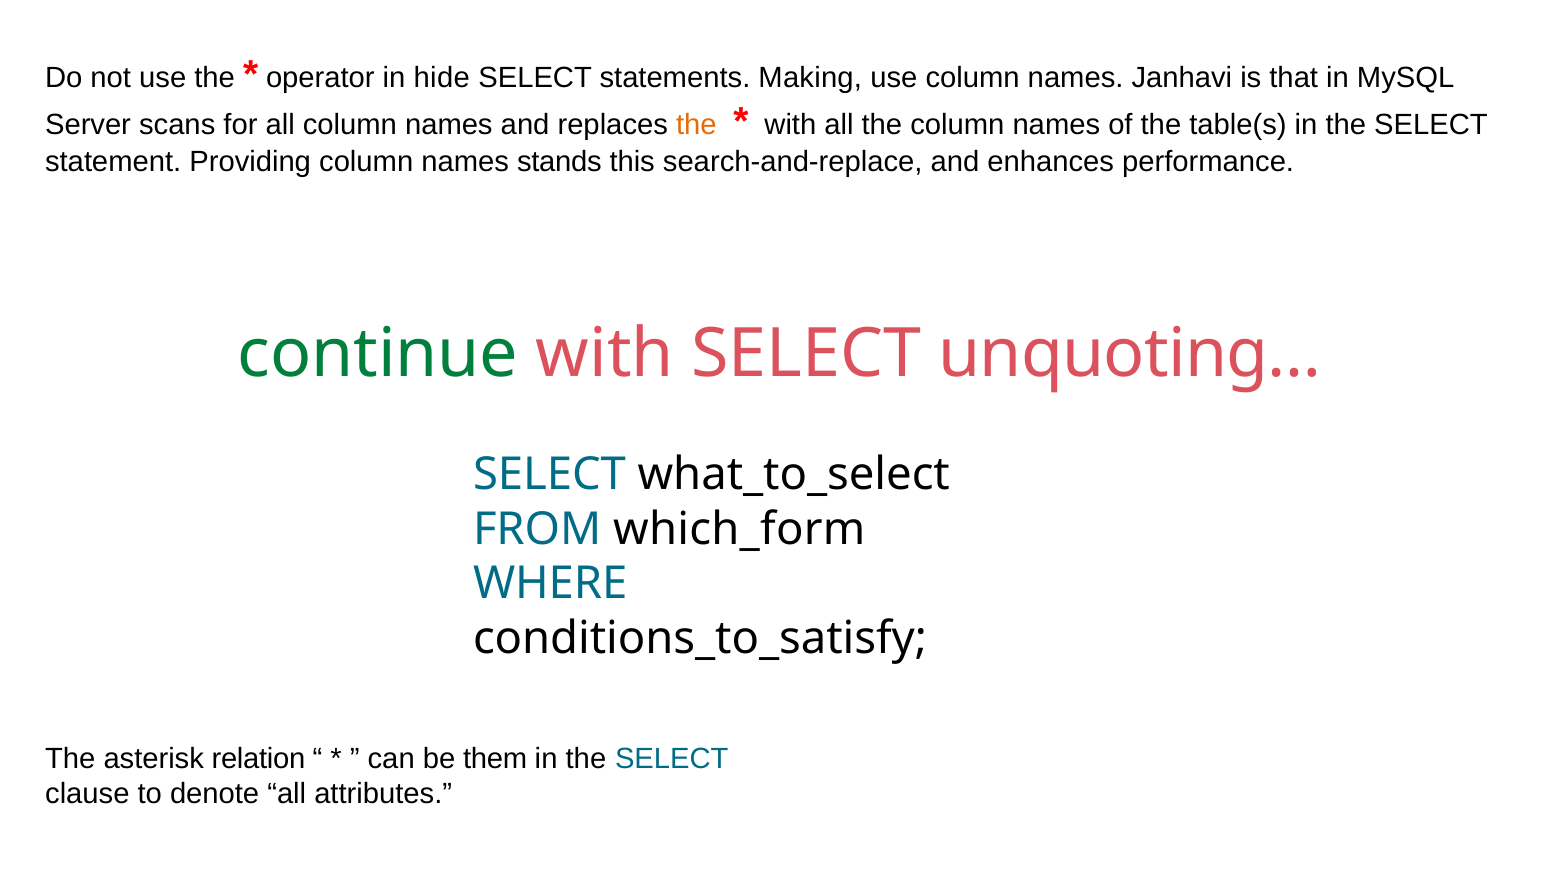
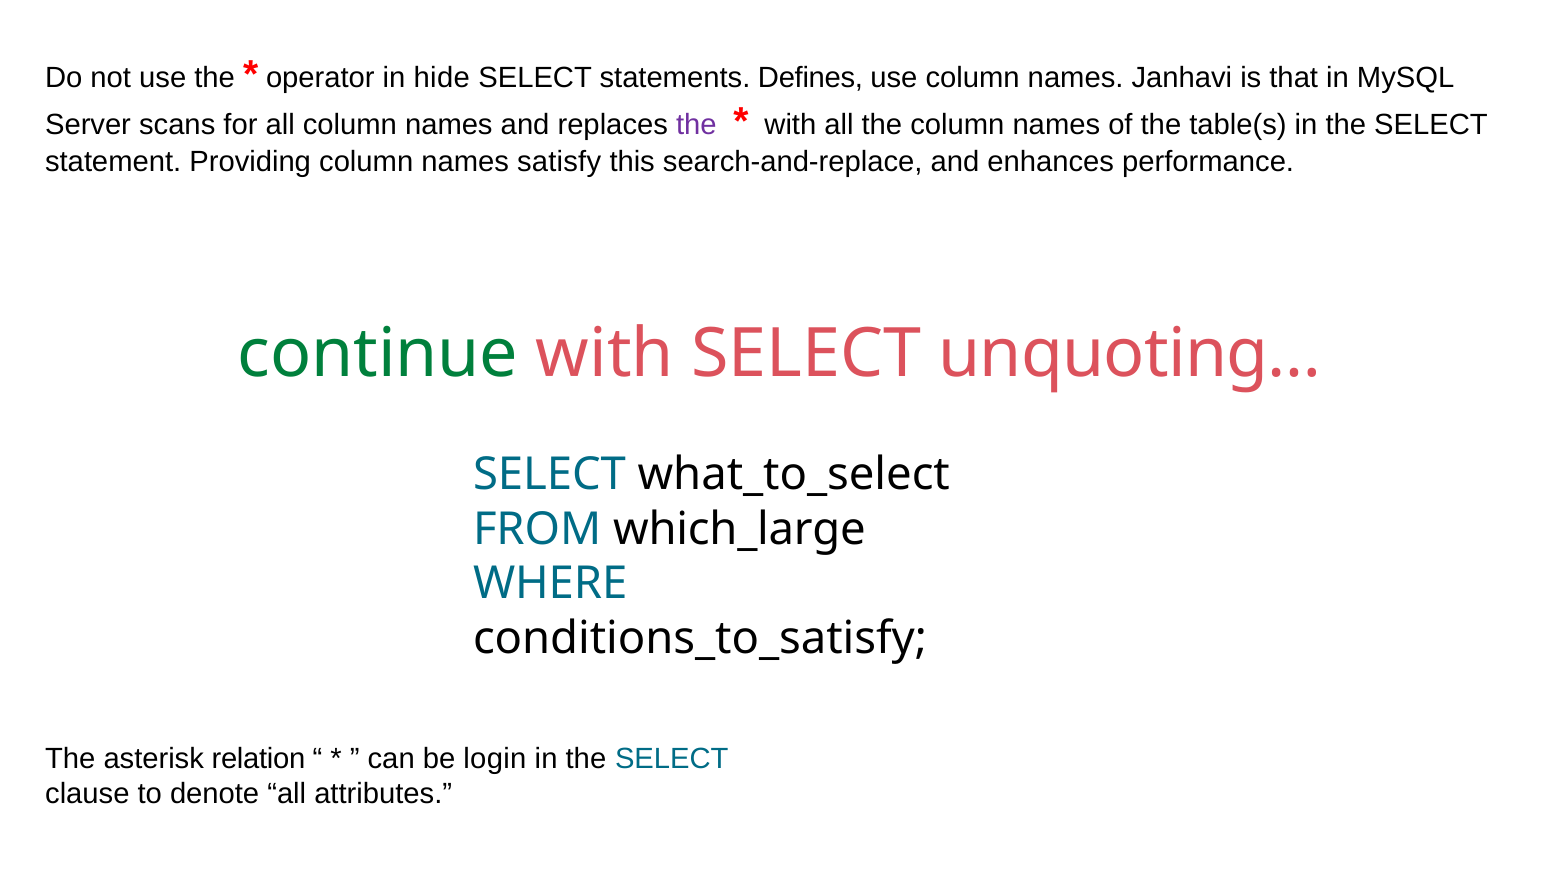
Making: Making -> Defines
the at (696, 124) colour: orange -> purple
stands: stands -> satisfy
which_form: which_form -> which_large
them: them -> login
